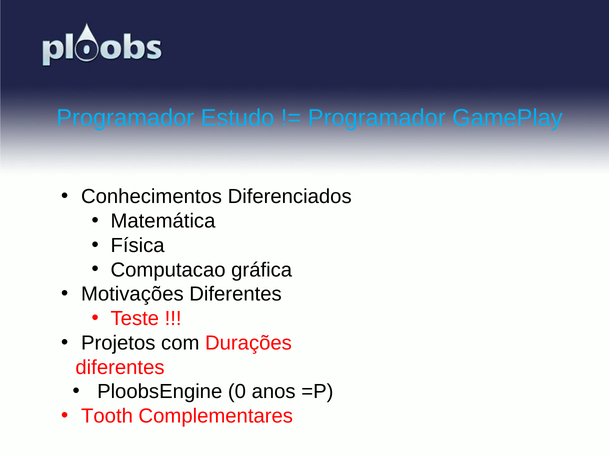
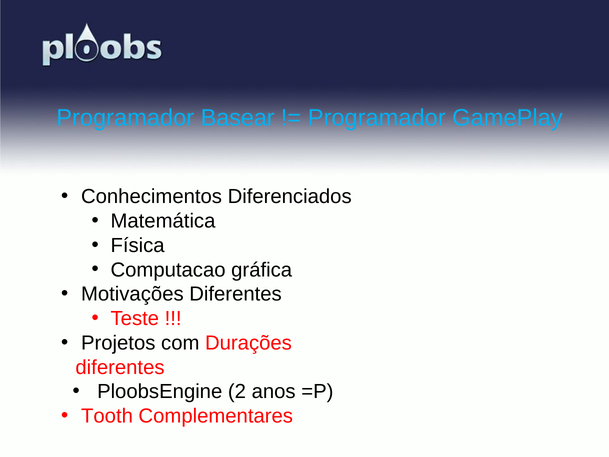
Estudo: Estudo -> Basear
0: 0 -> 2
